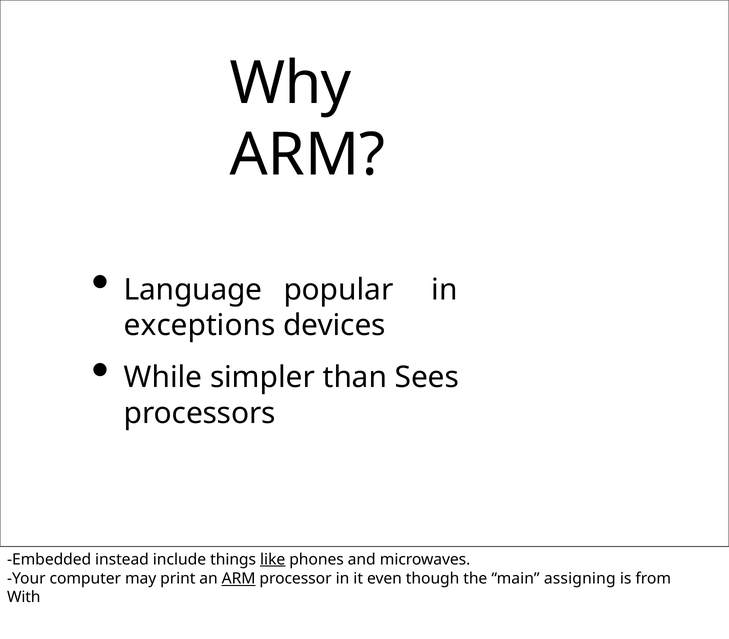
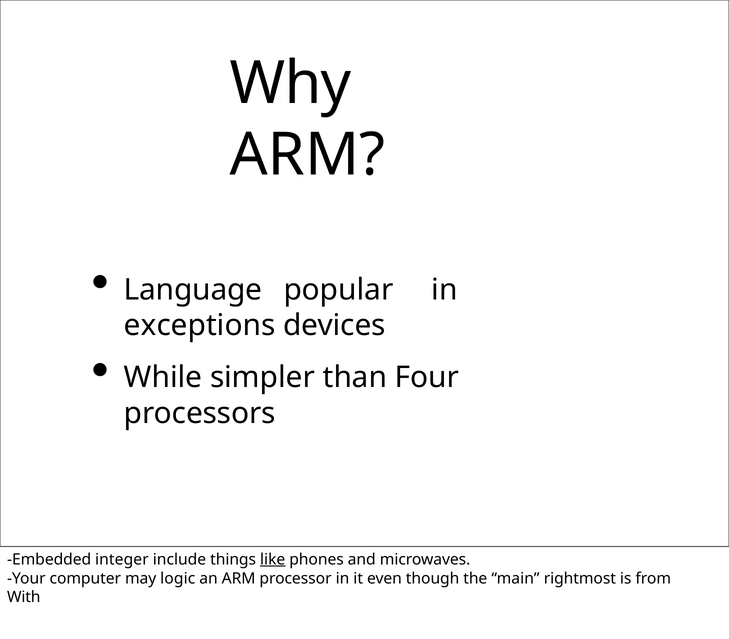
Sees: Sees -> Four
instead: instead -> integer
print: print -> logic
ARM at (239, 579) underline: present -> none
assigning: assigning -> rightmost
